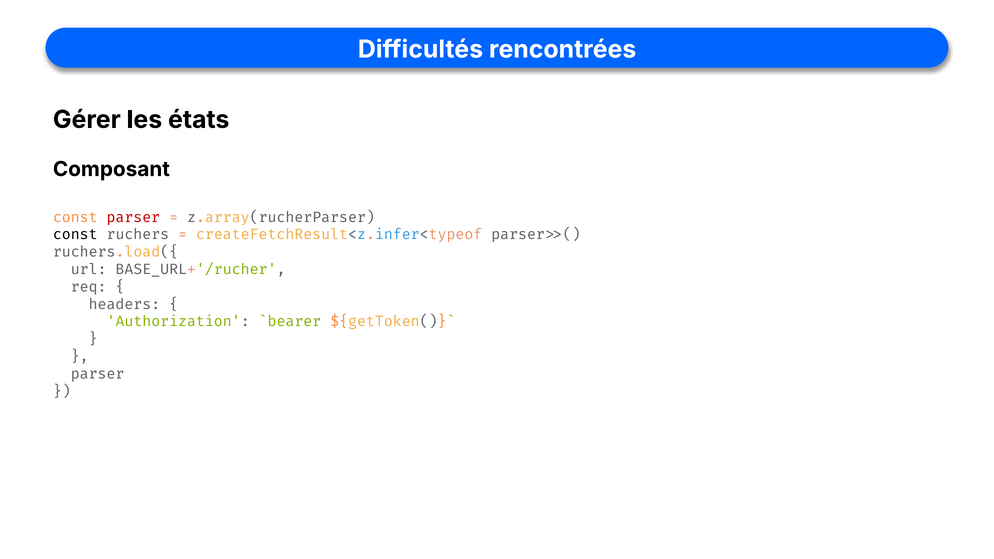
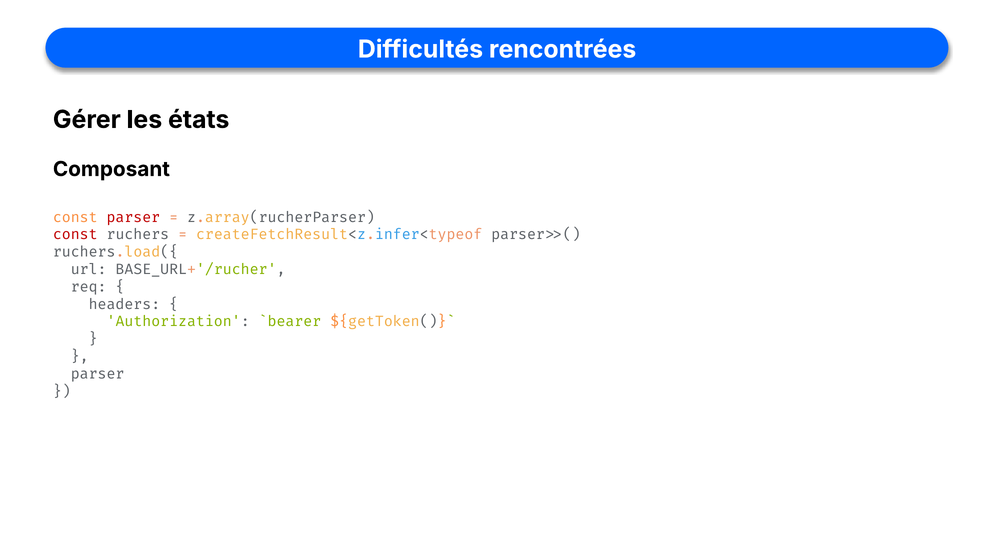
const at (75, 235) colour: black -> red
